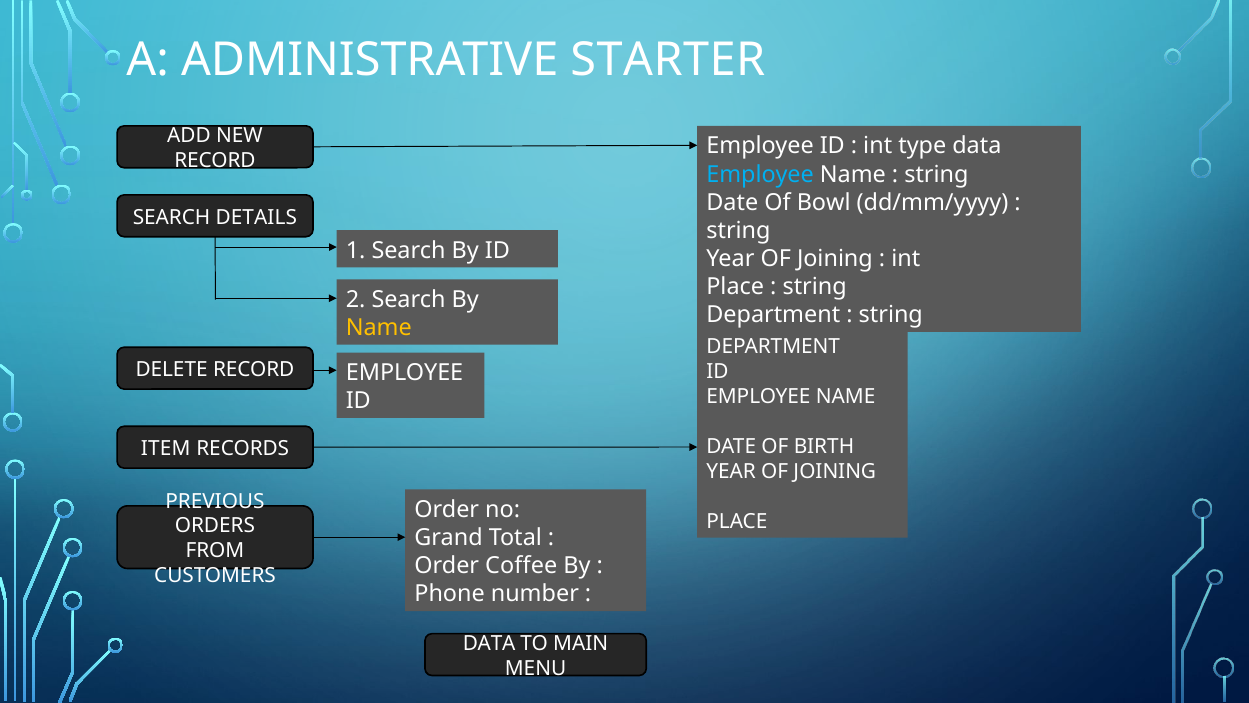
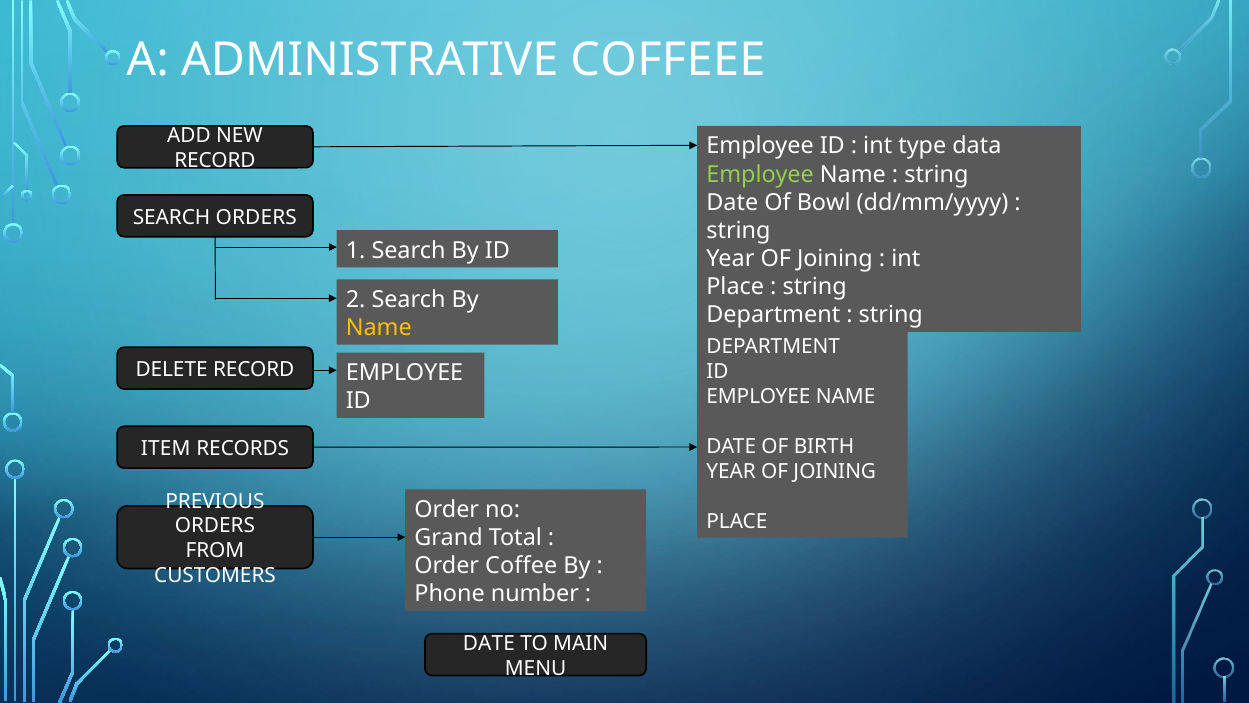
STARTER: STARTER -> COFFEEE
Employee at (760, 174) colour: light blue -> light green
SEARCH DETAILS: DETAILS -> ORDERS
DATA at (489, 643): DATA -> DATE
